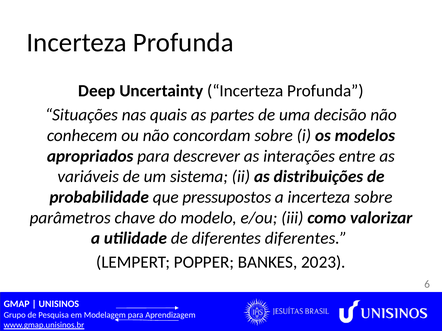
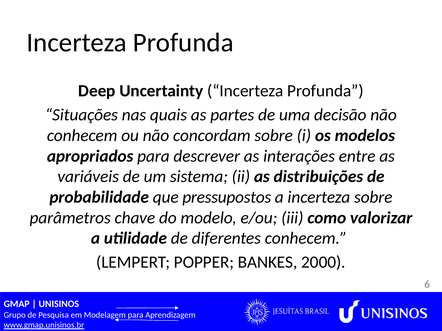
diferentes diferentes: diferentes -> conhecem
2023: 2023 -> 2000
